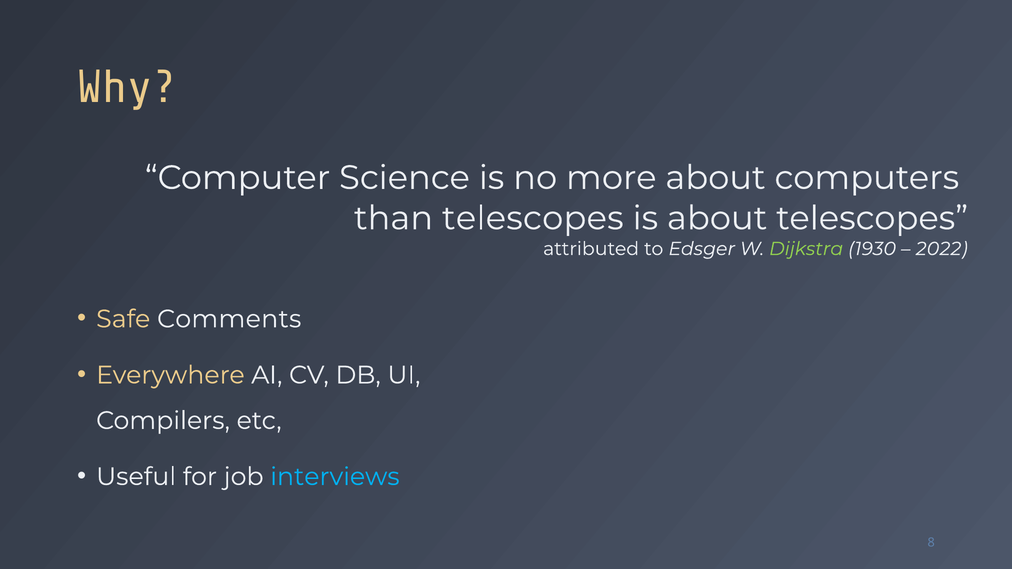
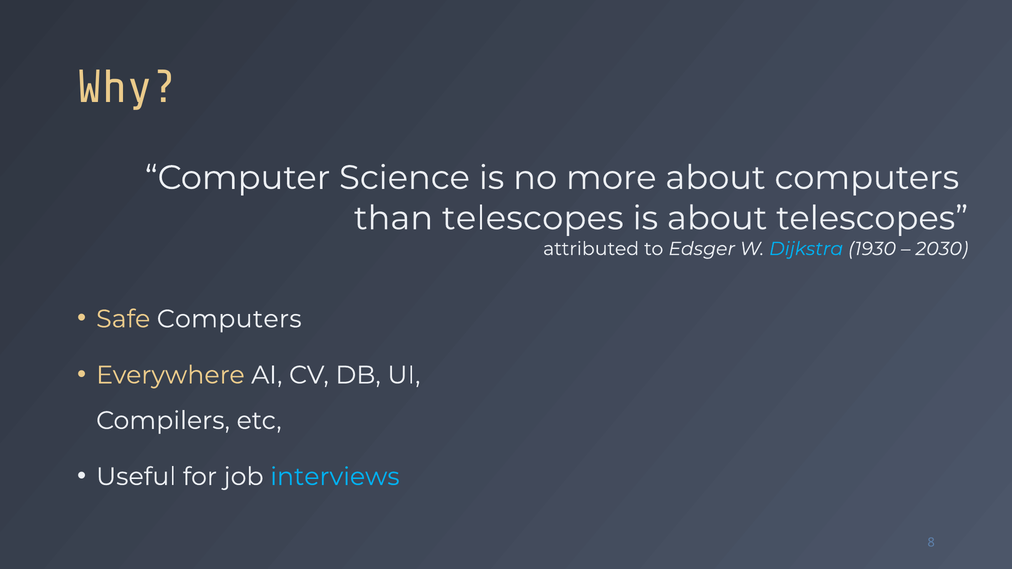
Dijkstra colour: light green -> light blue
2022: 2022 -> 2030
Safe Comments: Comments -> Computers
